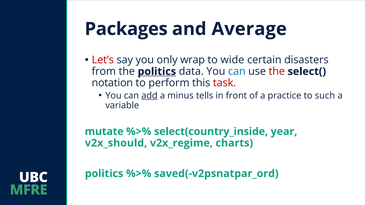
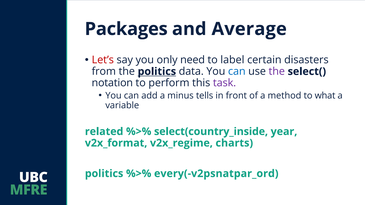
wrap: wrap -> need
wide: wide -> label
the at (277, 72) colour: red -> purple
task colour: red -> purple
add underline: present -> none
practice: practice -> method
such: such -> what
mutate: mutate -> related
v2x_should: v2x_should -> v2x_format
saved(-v2psnatpar_ord: saved(-v2psnatpar_ord -> every(-v2psnatpar_ord
